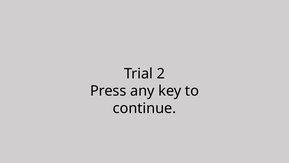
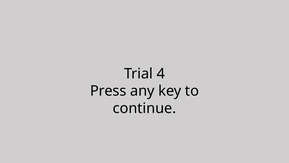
2: 2 -> 4
